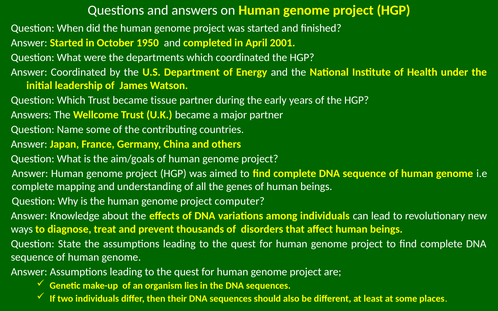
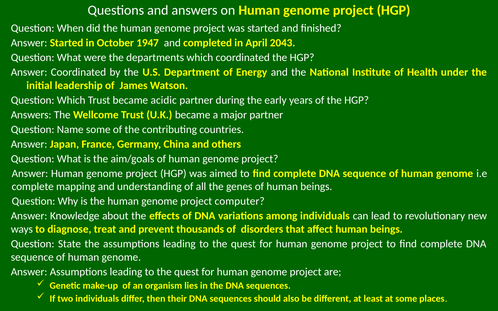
1950: 1950 -> 1947
2001: 2001 -> 2043
tissue: tissue -> acidic
